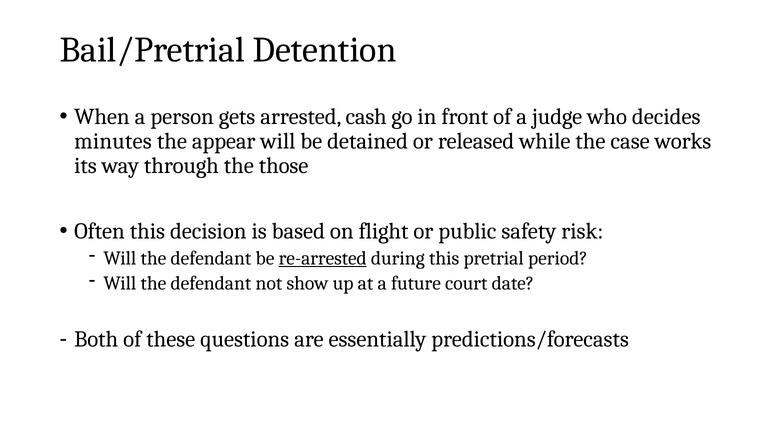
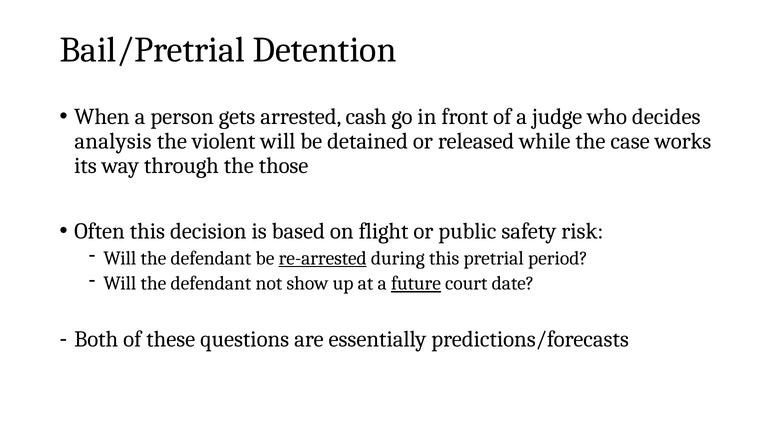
minutes: minutes -> analysis
appear: appear -> violent
future underline: none -> present
